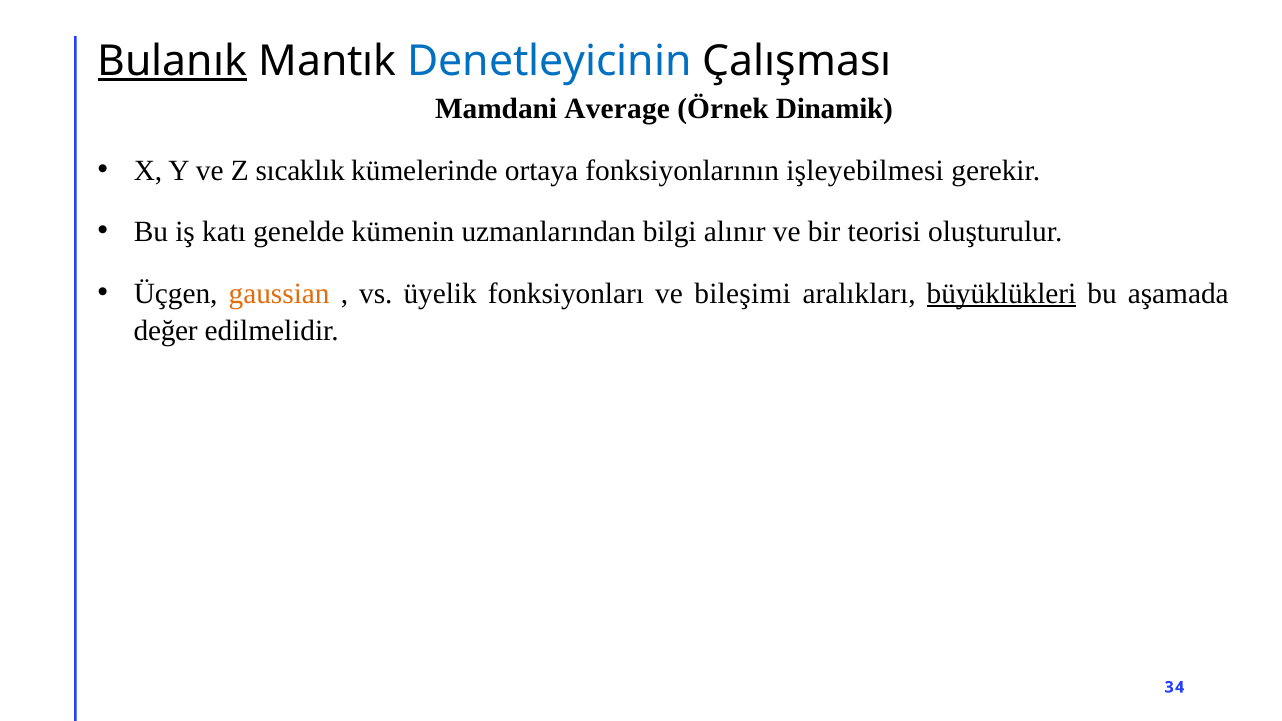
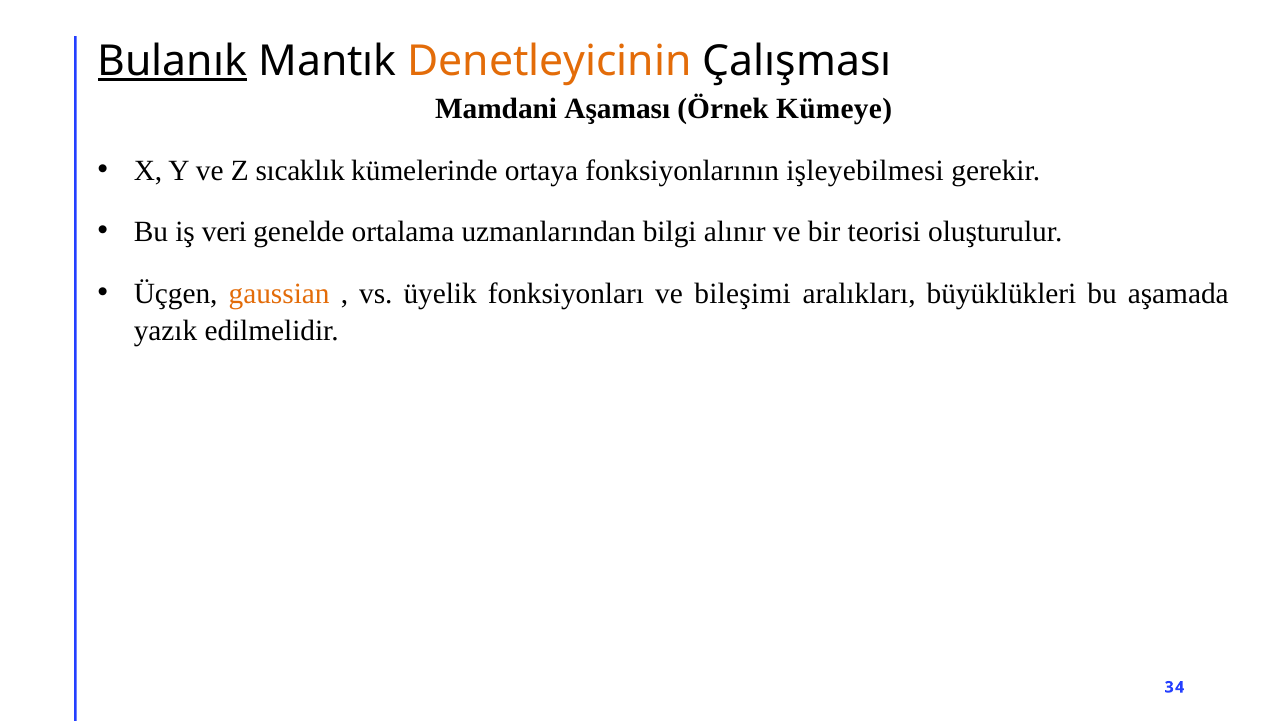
Denetleyicinin colour: blue -> orange
Average: Average -> Aşaması
Dinamik: Dinamik -> Kümeye
katı: katı -> veri
kümenin: kümenin -> ortalama
büyüklükleri underline: present -> none
değer: değer -> yazık
